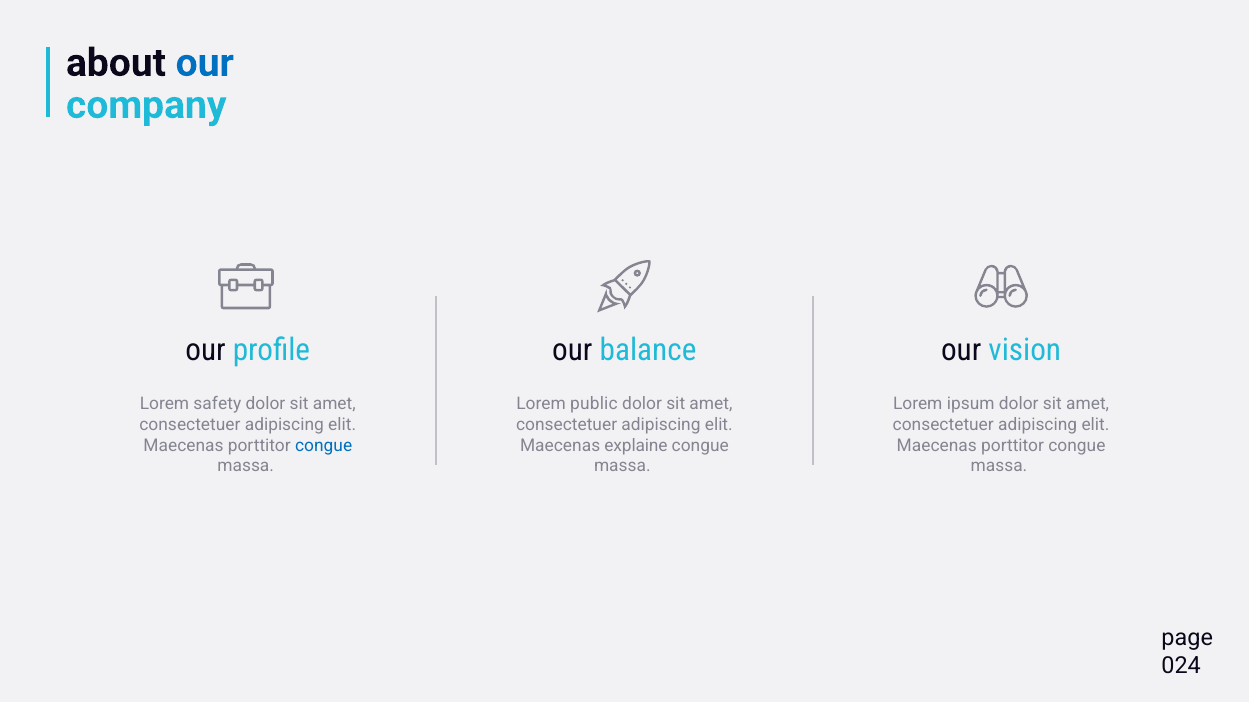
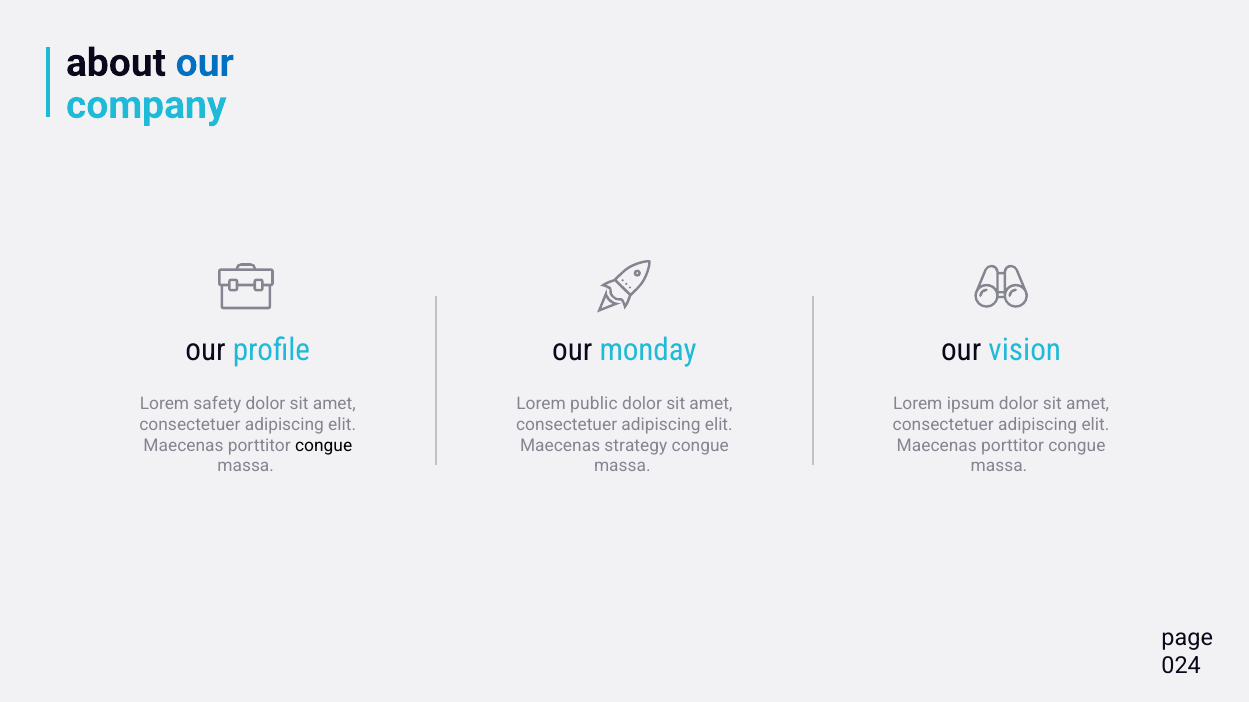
balance: balance -> monday
congue at (324, 446) colour: blue -> black
explaine: explaine -> strategy
